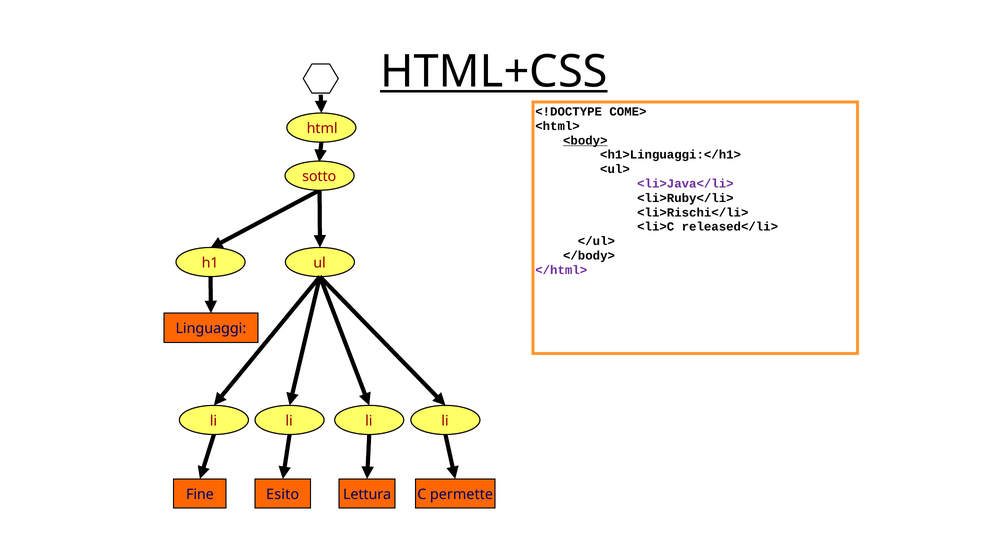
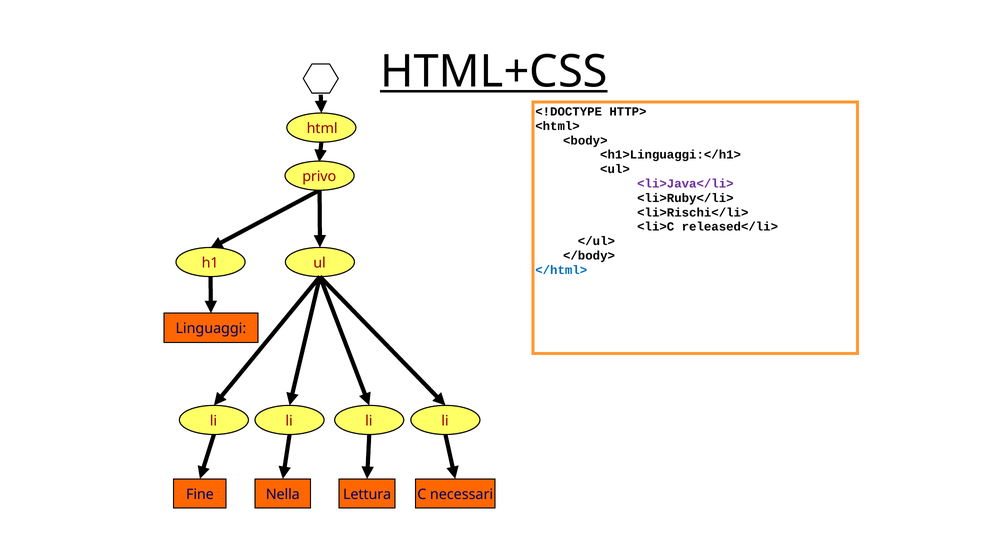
COME>: COME> -> HTTP>
<body> underline: present -> none
sotto: sotto -> privo
</html> colour: purple -> blue
Esito: Esito -> Nella
permette: permette -> necessari
